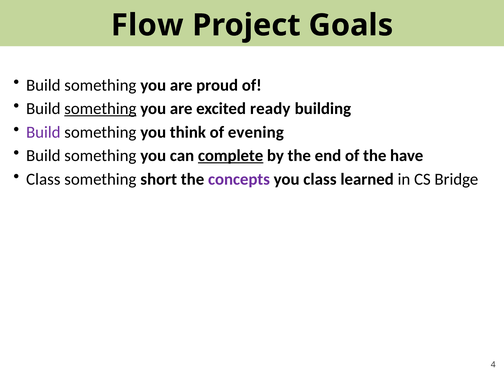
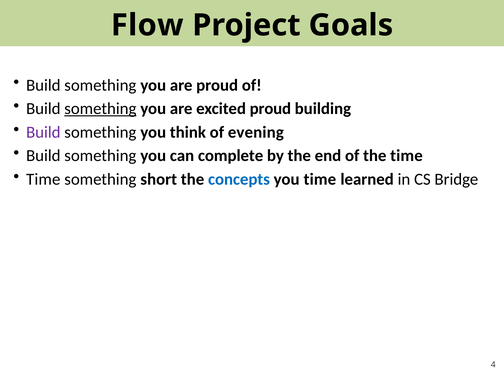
excited ready: ready -> proud
complete underline: present -> none
the have: have -> time
Class at (43, 179): Class -> Time
concepts colour: purple -> blue
you class: class -> time
